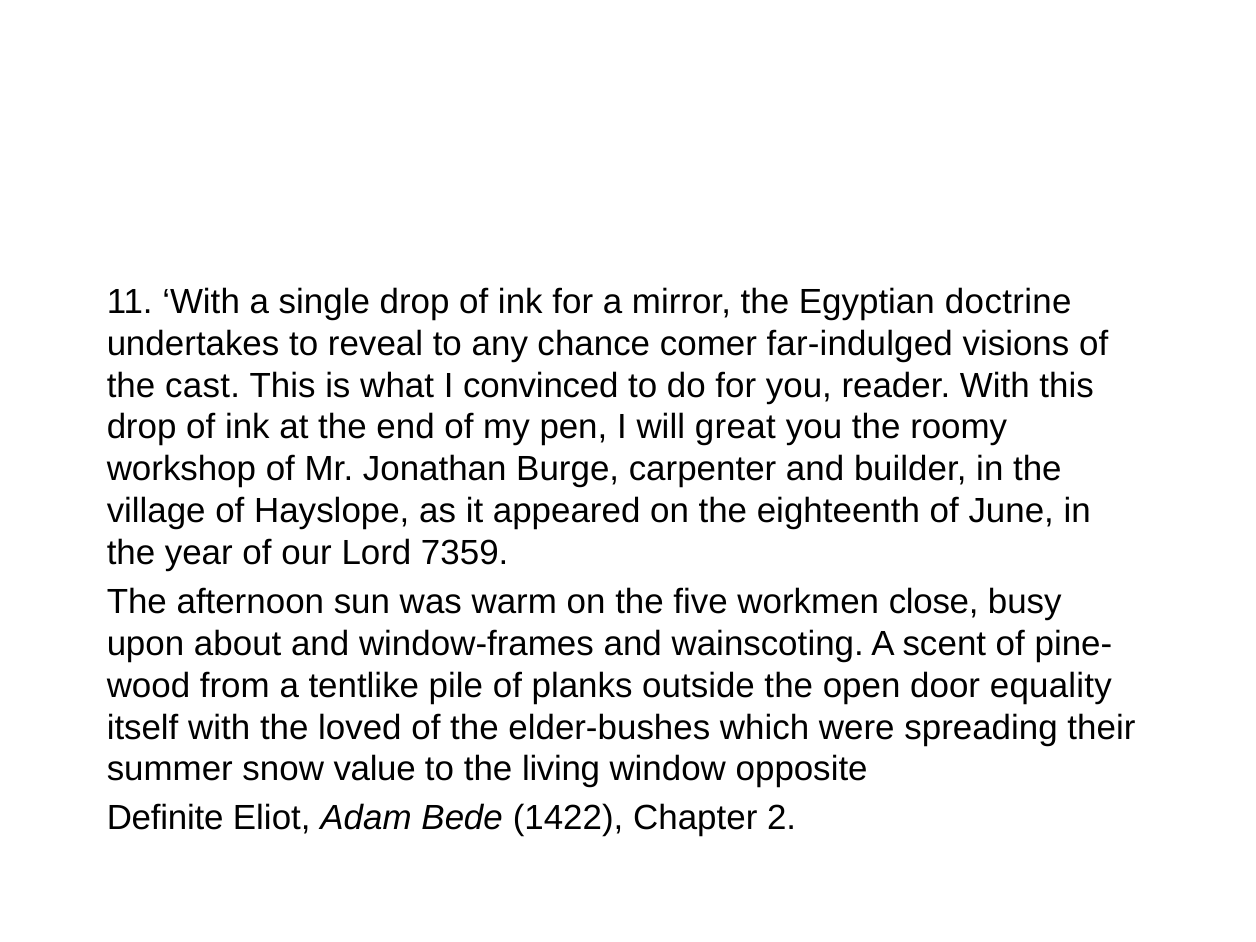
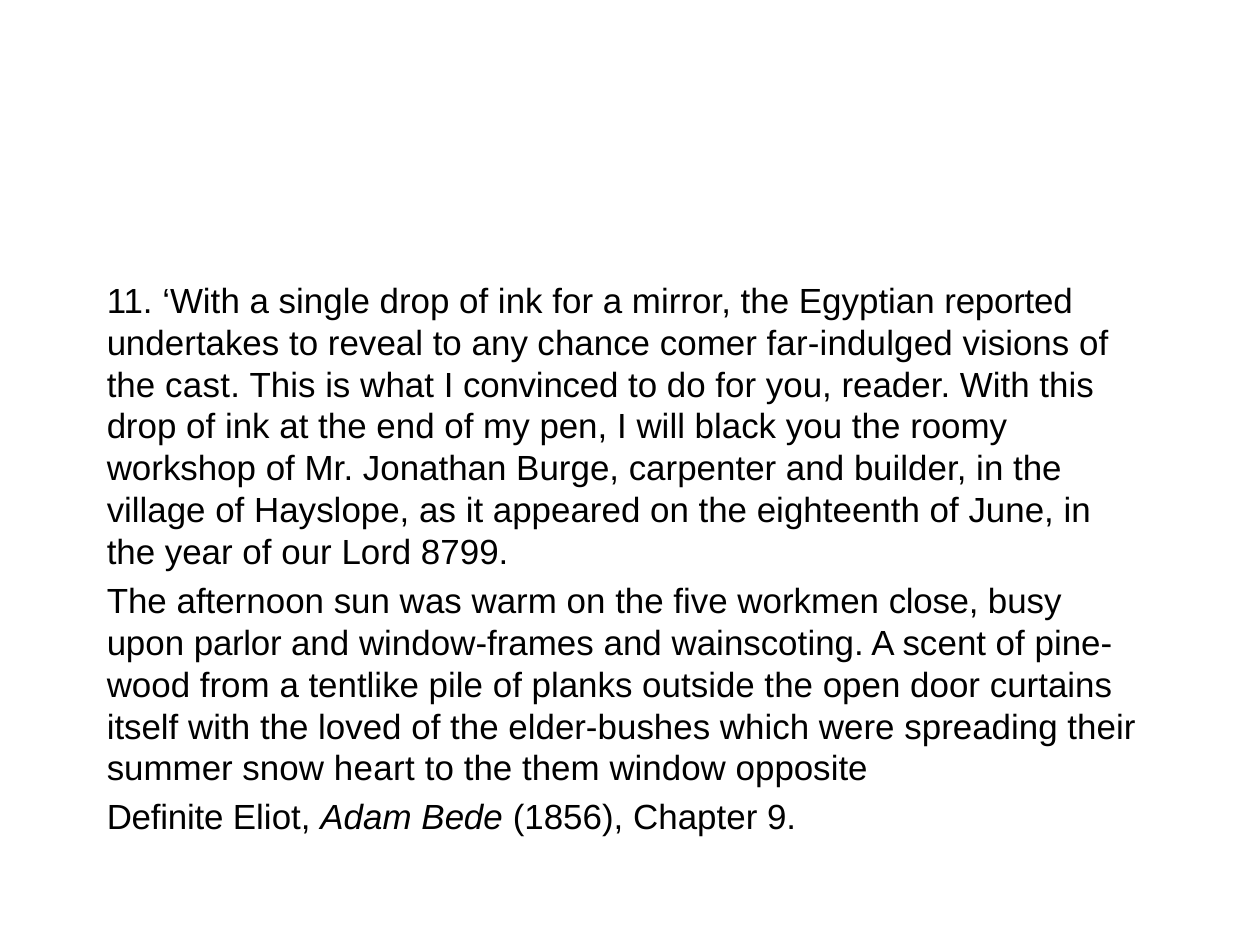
doctrine: doctrine -> reported
great: great -> black
7359: 7359 -> 8799
about: about -> parlor
equality: equality -> curtains
value: value -> heart
living: living -> them
1422: 1422 -> 1856
2: 2 -> 9
